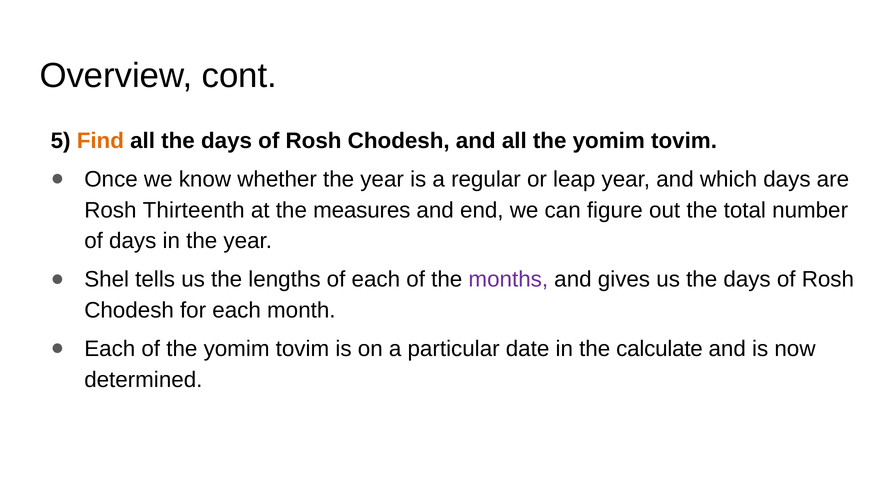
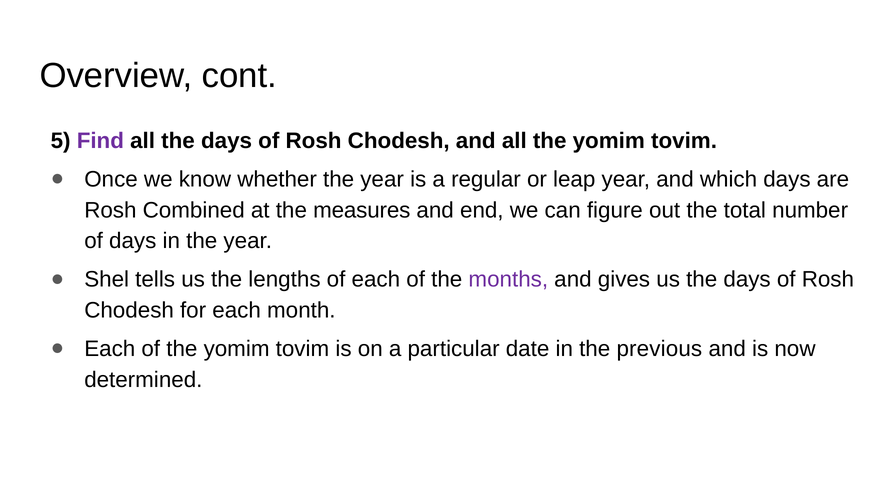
Find colour: orange -> purple
Thirteenth: Thirteenth -> Combined
calculate: calculate -> previous
